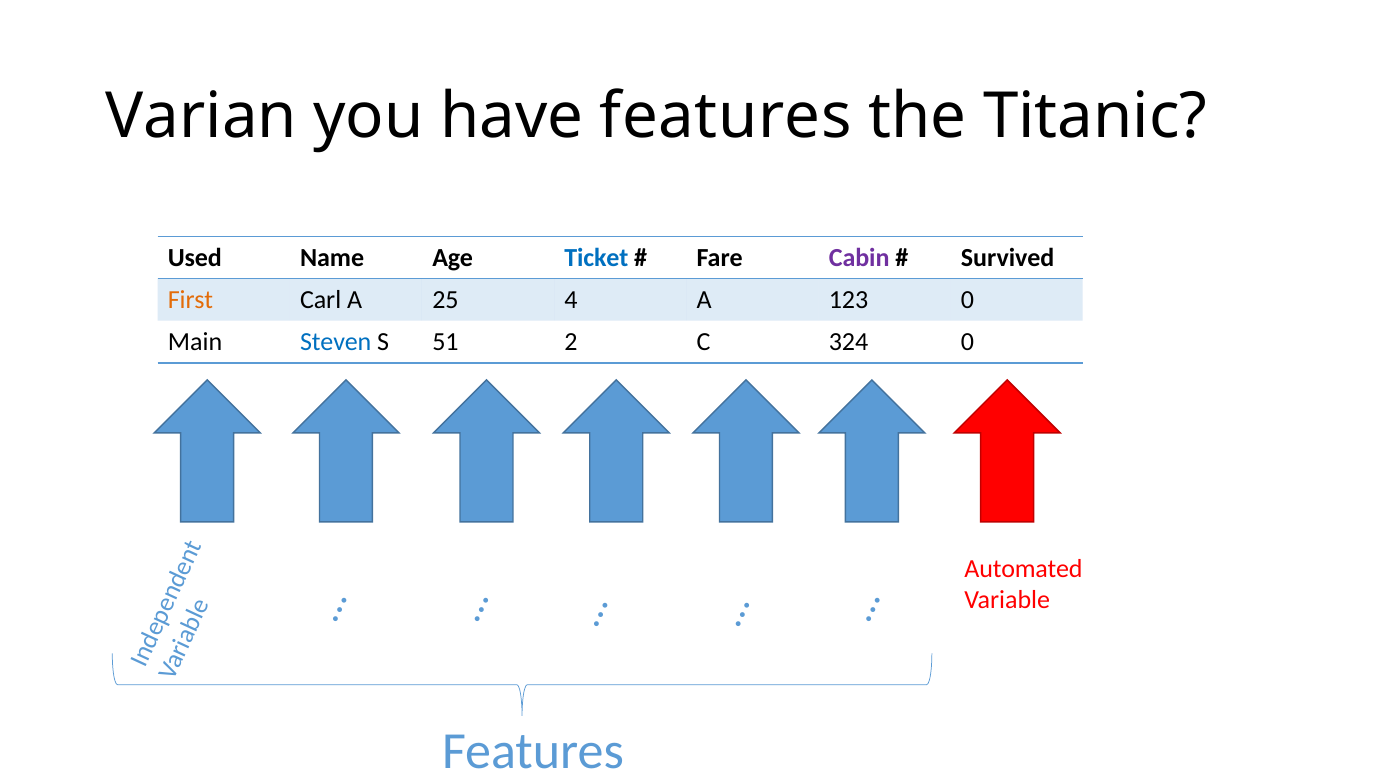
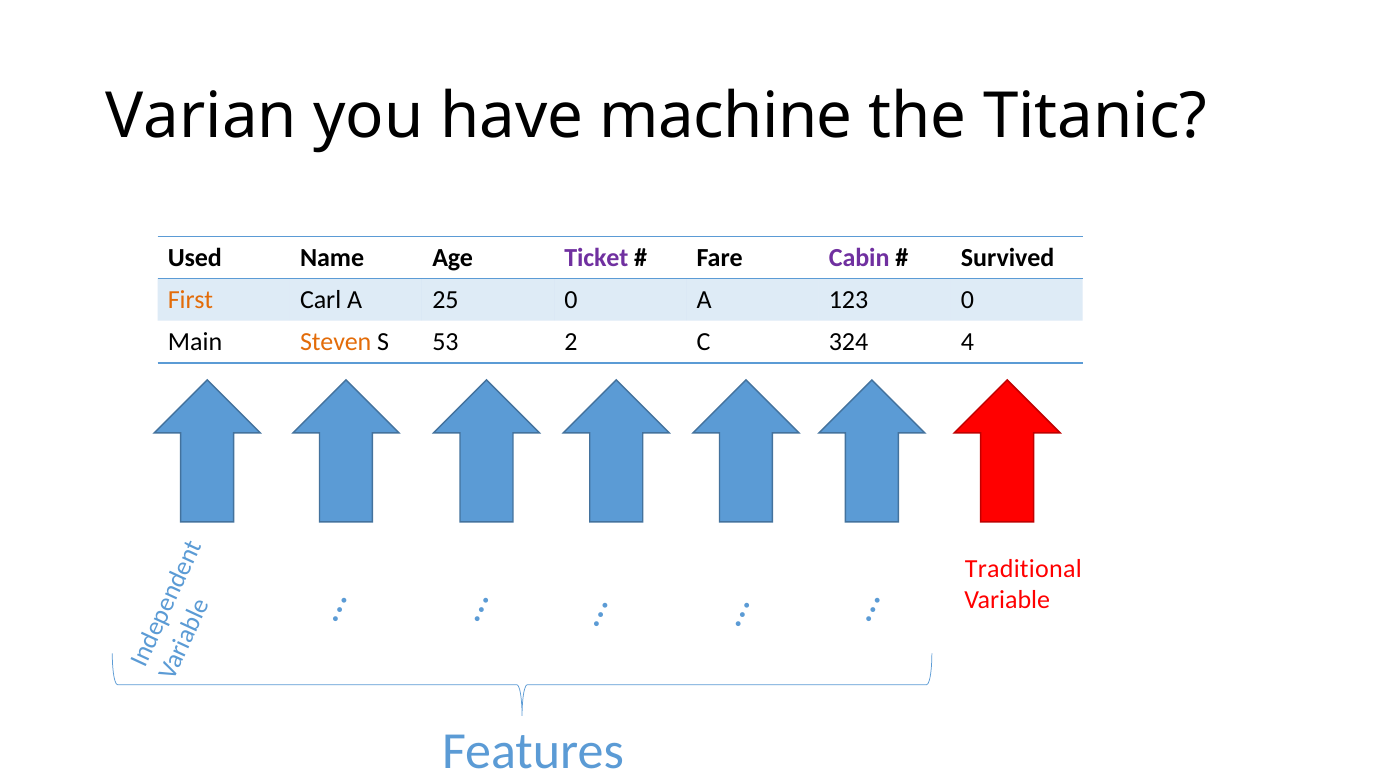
have features: features -> machine
Ticket colour: blue -> purple
25 4: 4 -> 0
Steven colour: blue -> orange
51: 51 -> 53
324 0: 0 -> 4
Automated: Automated -> Traditional
